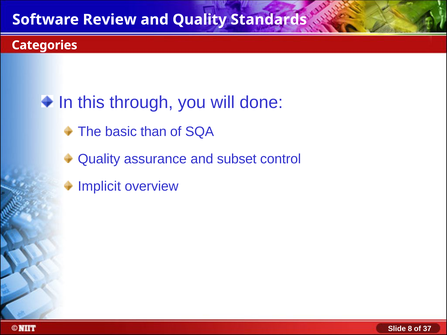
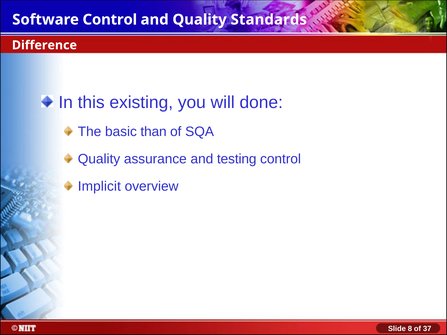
Review at (110, 20): Review -> Control
Categories: Categories -> Difference
through: through -> existing
subset: subset -> testing
